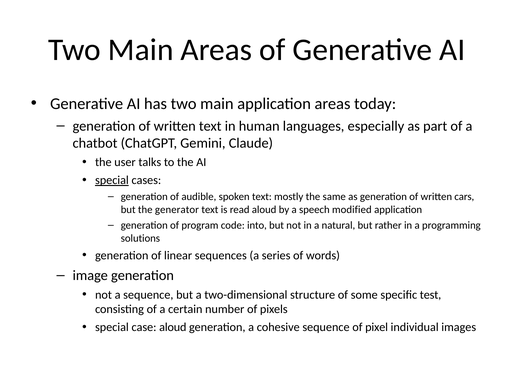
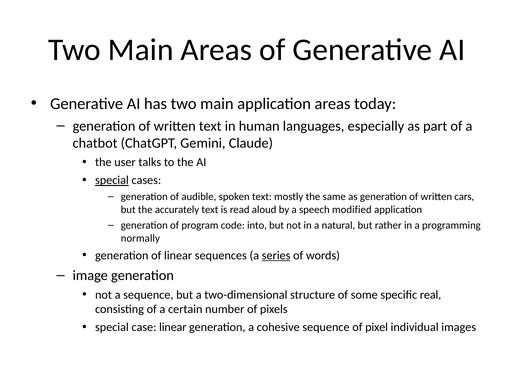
generator: generator -> accurately
solutions: solutions -> normally
series underline: none -> present
test: test -> real
case aloud: aloud -> linear
